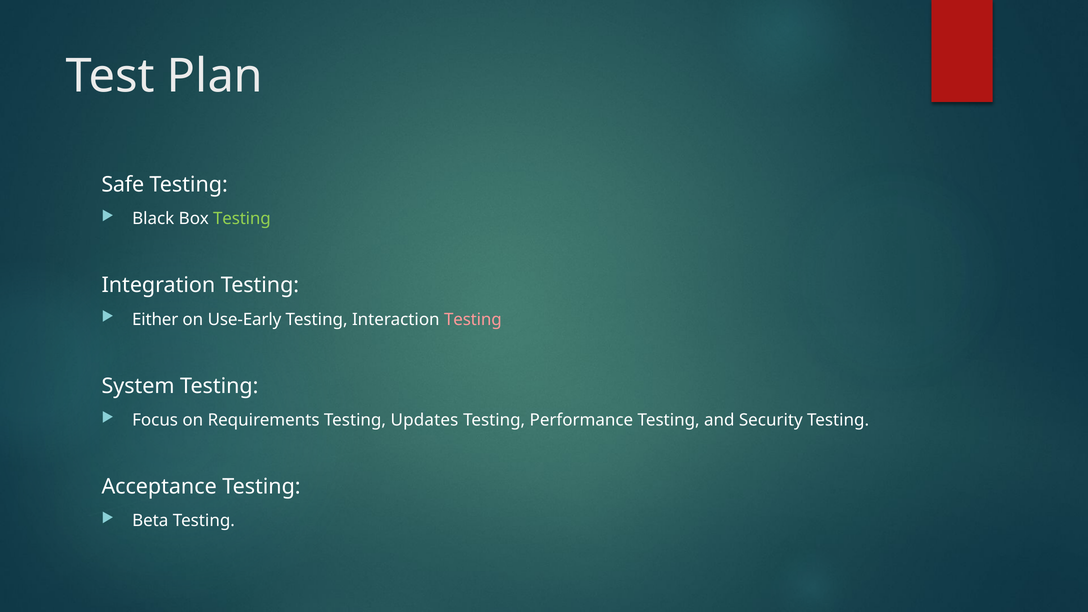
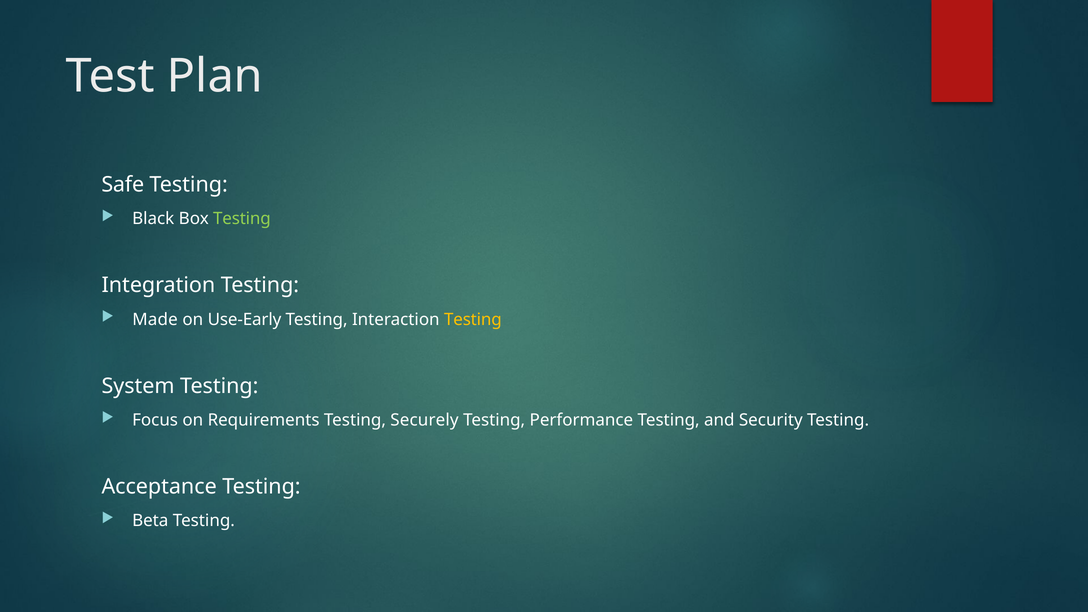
Either: Either -> Made
Testing at (473, 319) colour: pink -> yellow
Updates: Updates -> Securely
